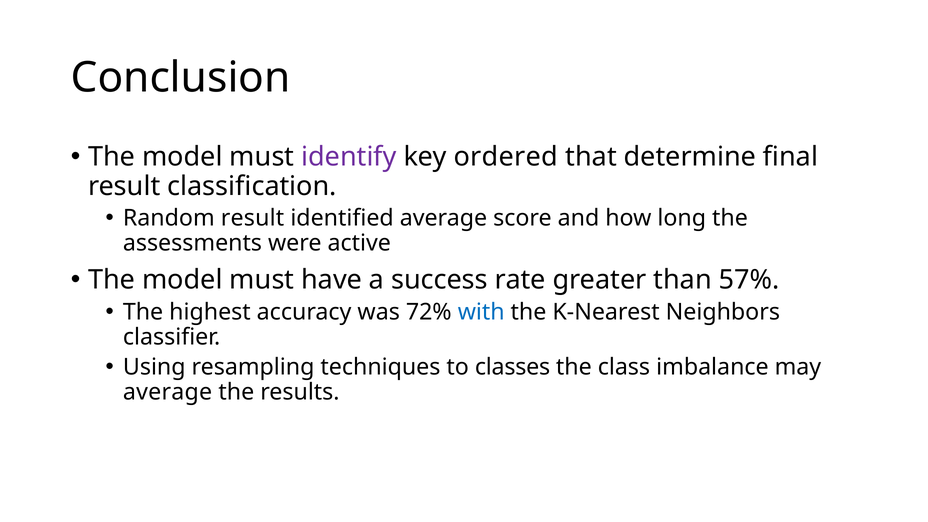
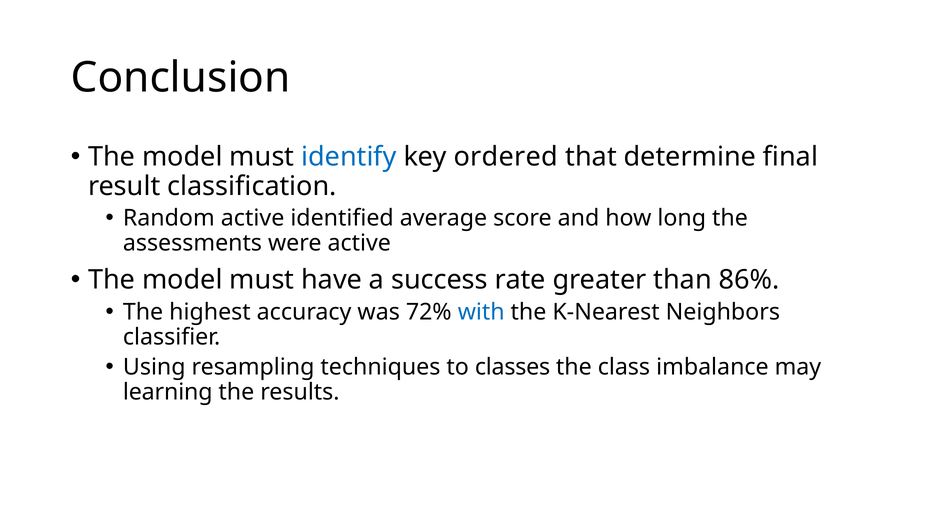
identify colour: purple -> blue
Random result: result -> active
57%: 57% -> 86%
average at (168, 392): average -> learning
